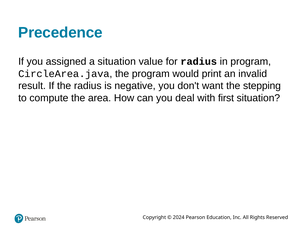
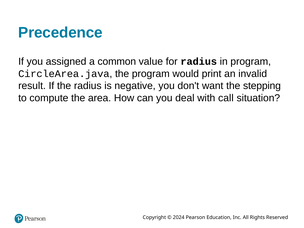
a situation: situation -> common
first: first -> call
